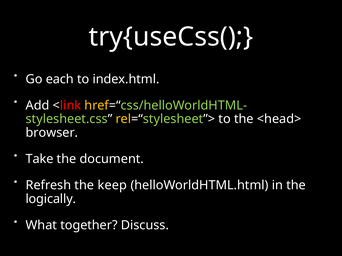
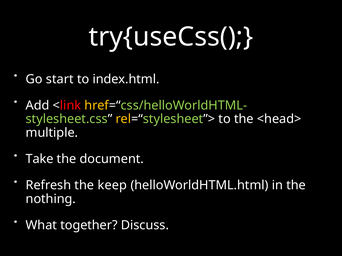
each: each -> start
browser: browser -> multiple
logically: logically -> nothing
